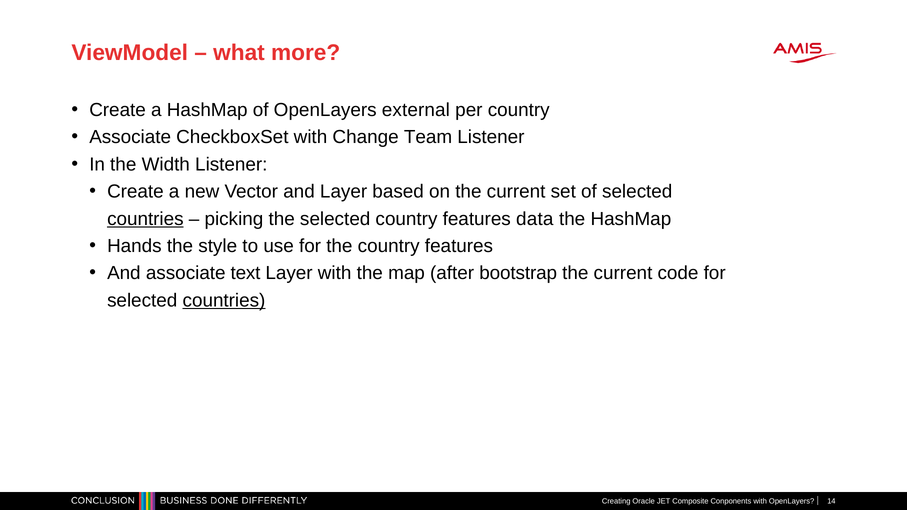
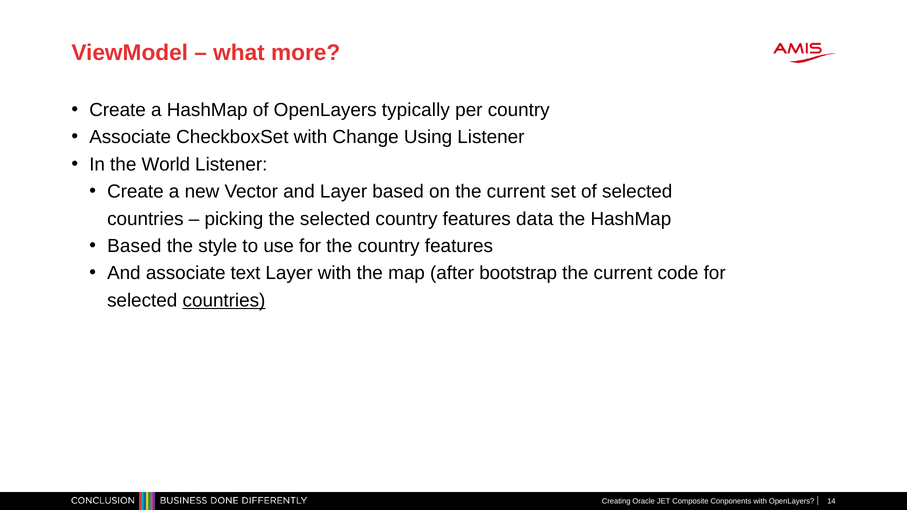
external: external -> typically
Team: Team -> Using
Width: Width -> World
countries at (145, 219) underline: present -> none
Hands at (134, 246): Hands -> Based
